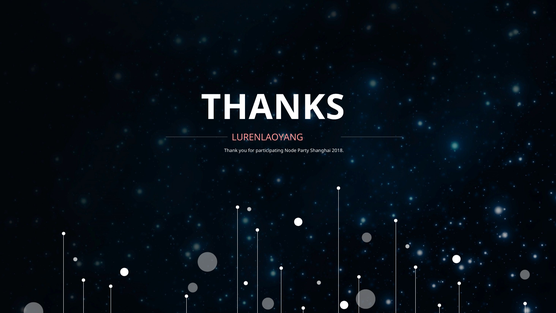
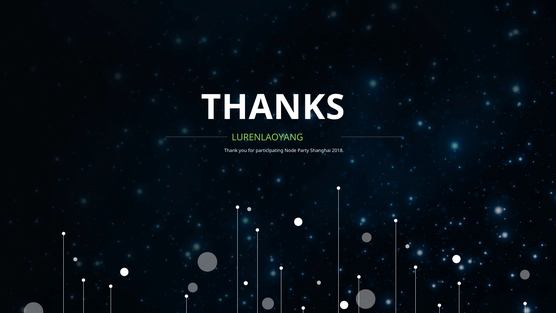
LURENLAOYANG colour: pink -> light green
